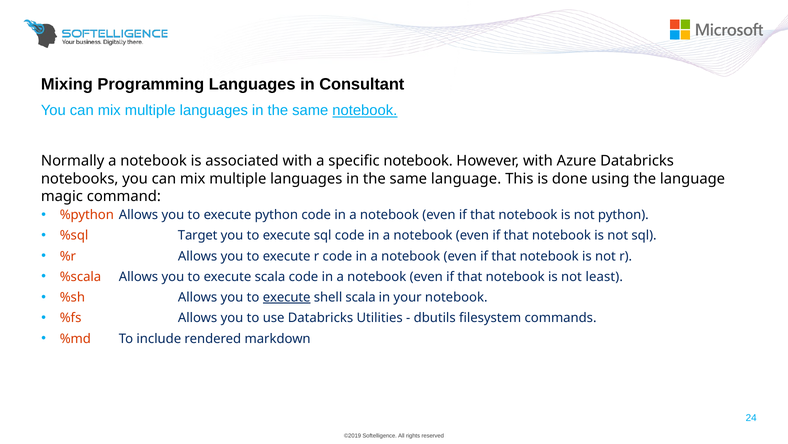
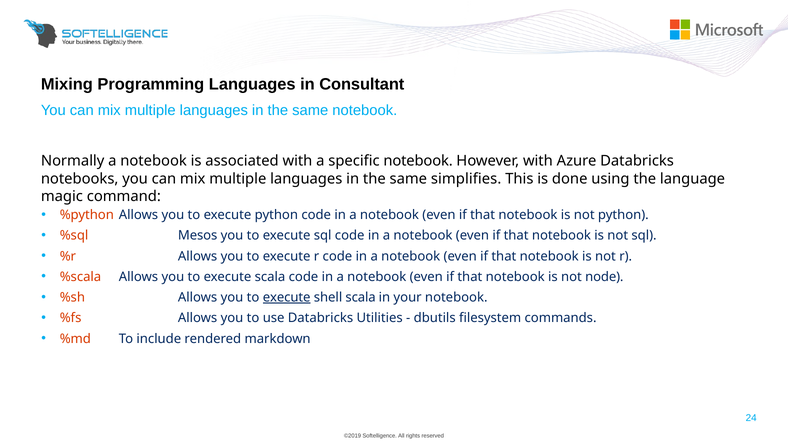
notebook at (365, 110) underline: present -> none
same language: language -> simplifies
Target: Target -> Mesos
least: least -> node
